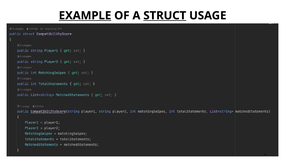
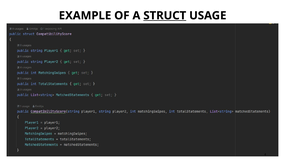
EXAMPLE underline: present -> none
